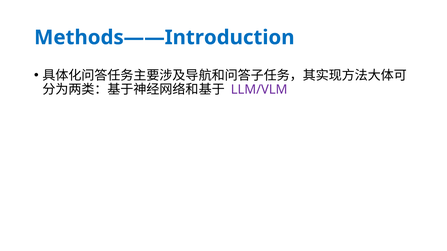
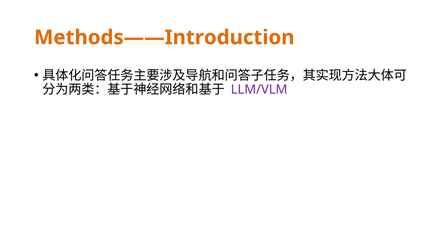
Methods——Introduction colour: blue -> orange
